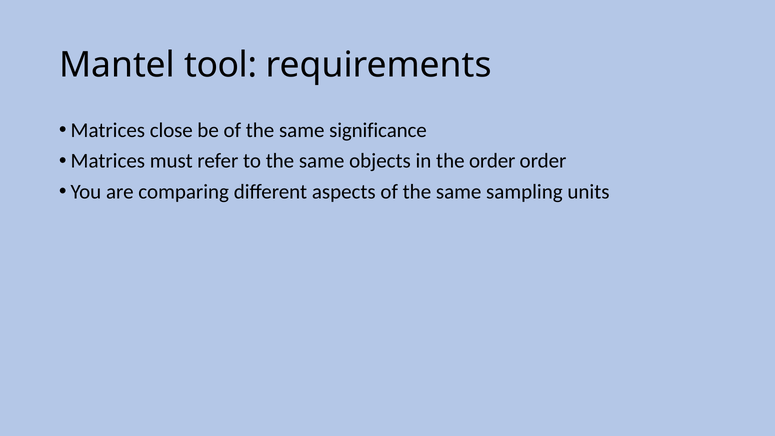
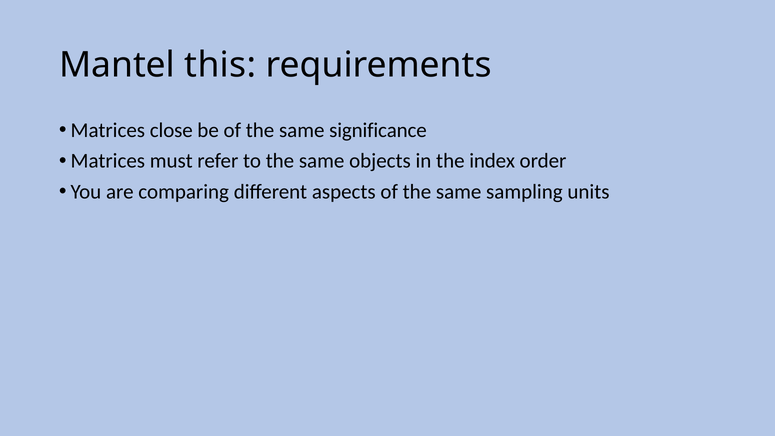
tool: tool -> this
the order: order -> index
